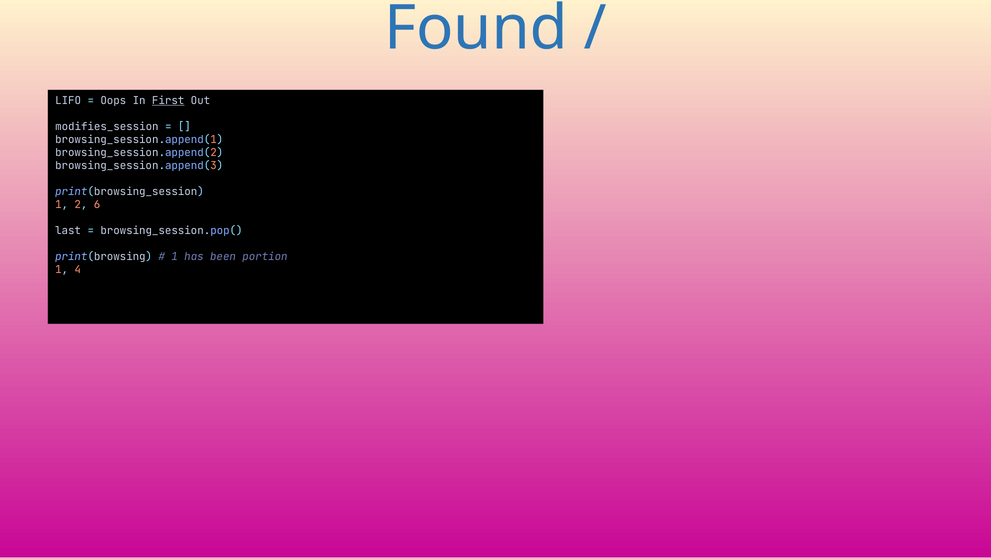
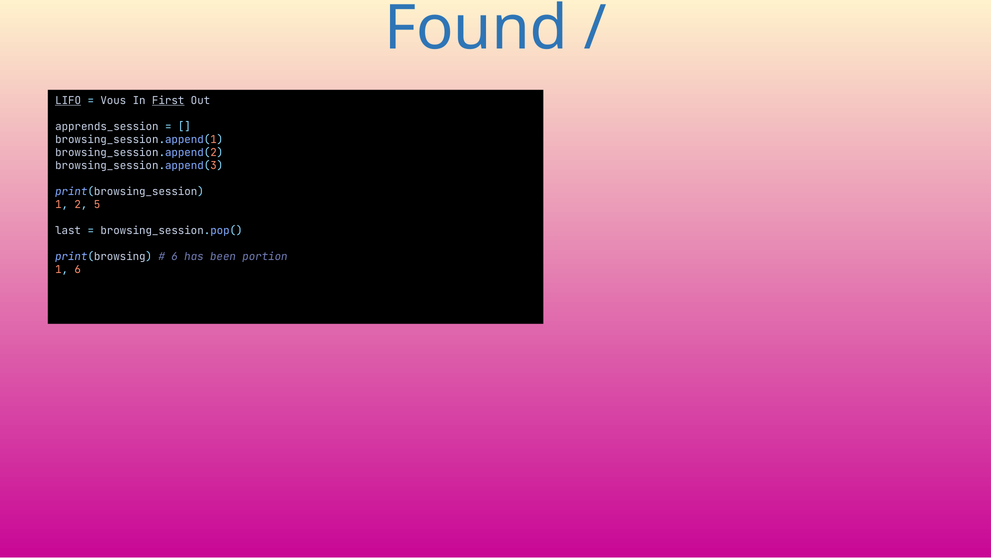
LIFO underline: none -> present
Oops: Oops -> Vous
modifies_session: modifies_session -> apprends_session
6: 6 -> 5
1 at (175, 257): 1 -> 6
1 4: 4 -> 6
